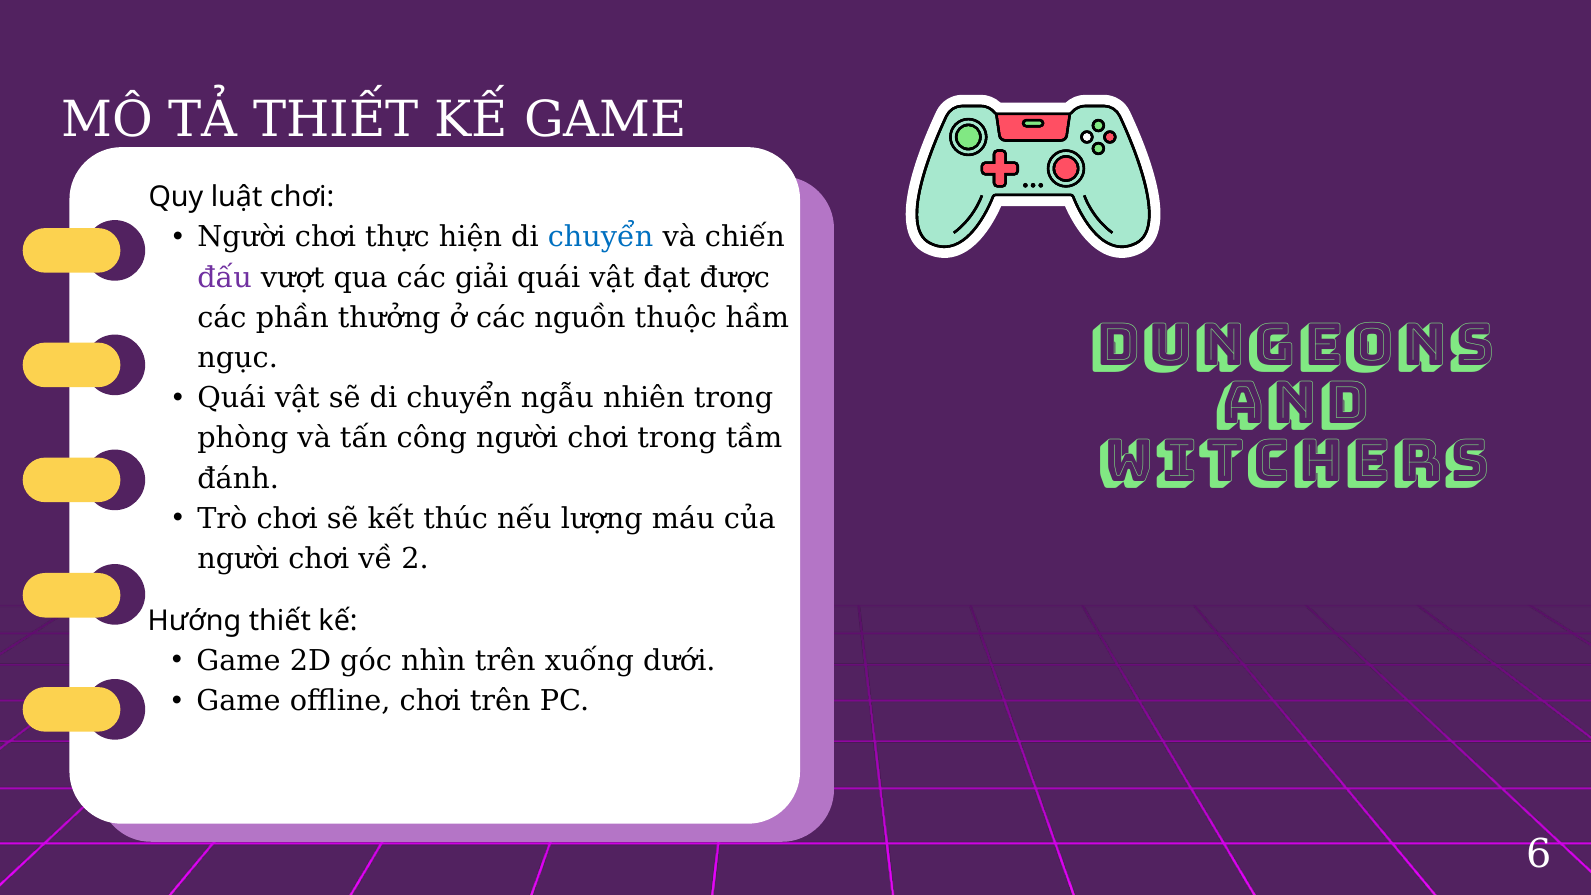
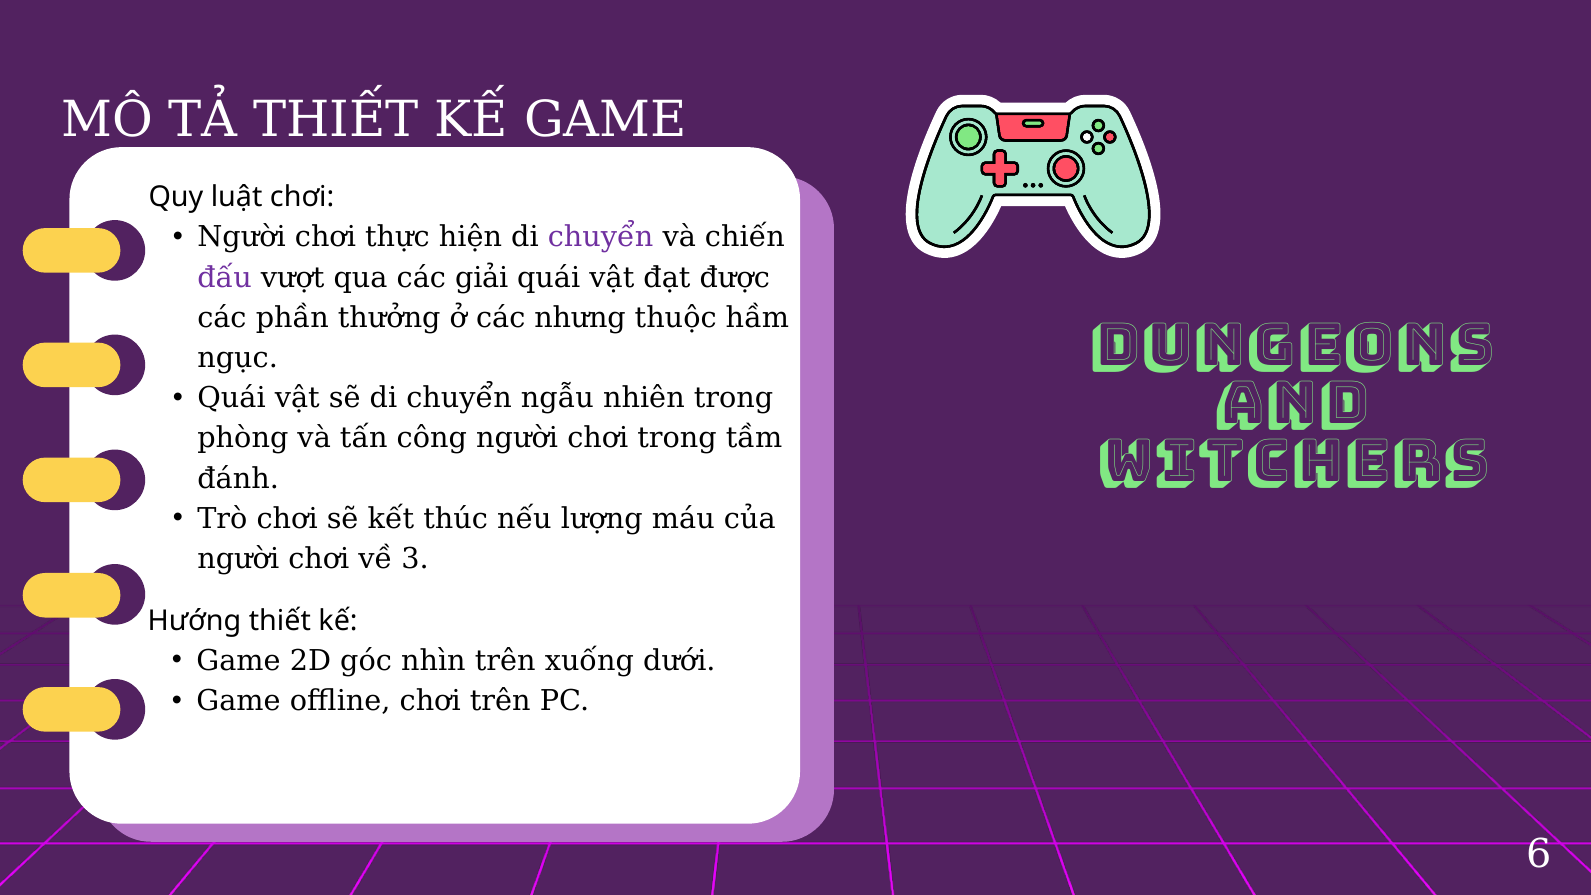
chuyển at (601, 237) colour: blue -> purple
nguồn: nguồn -> nhưng
2: 2 -> 3
